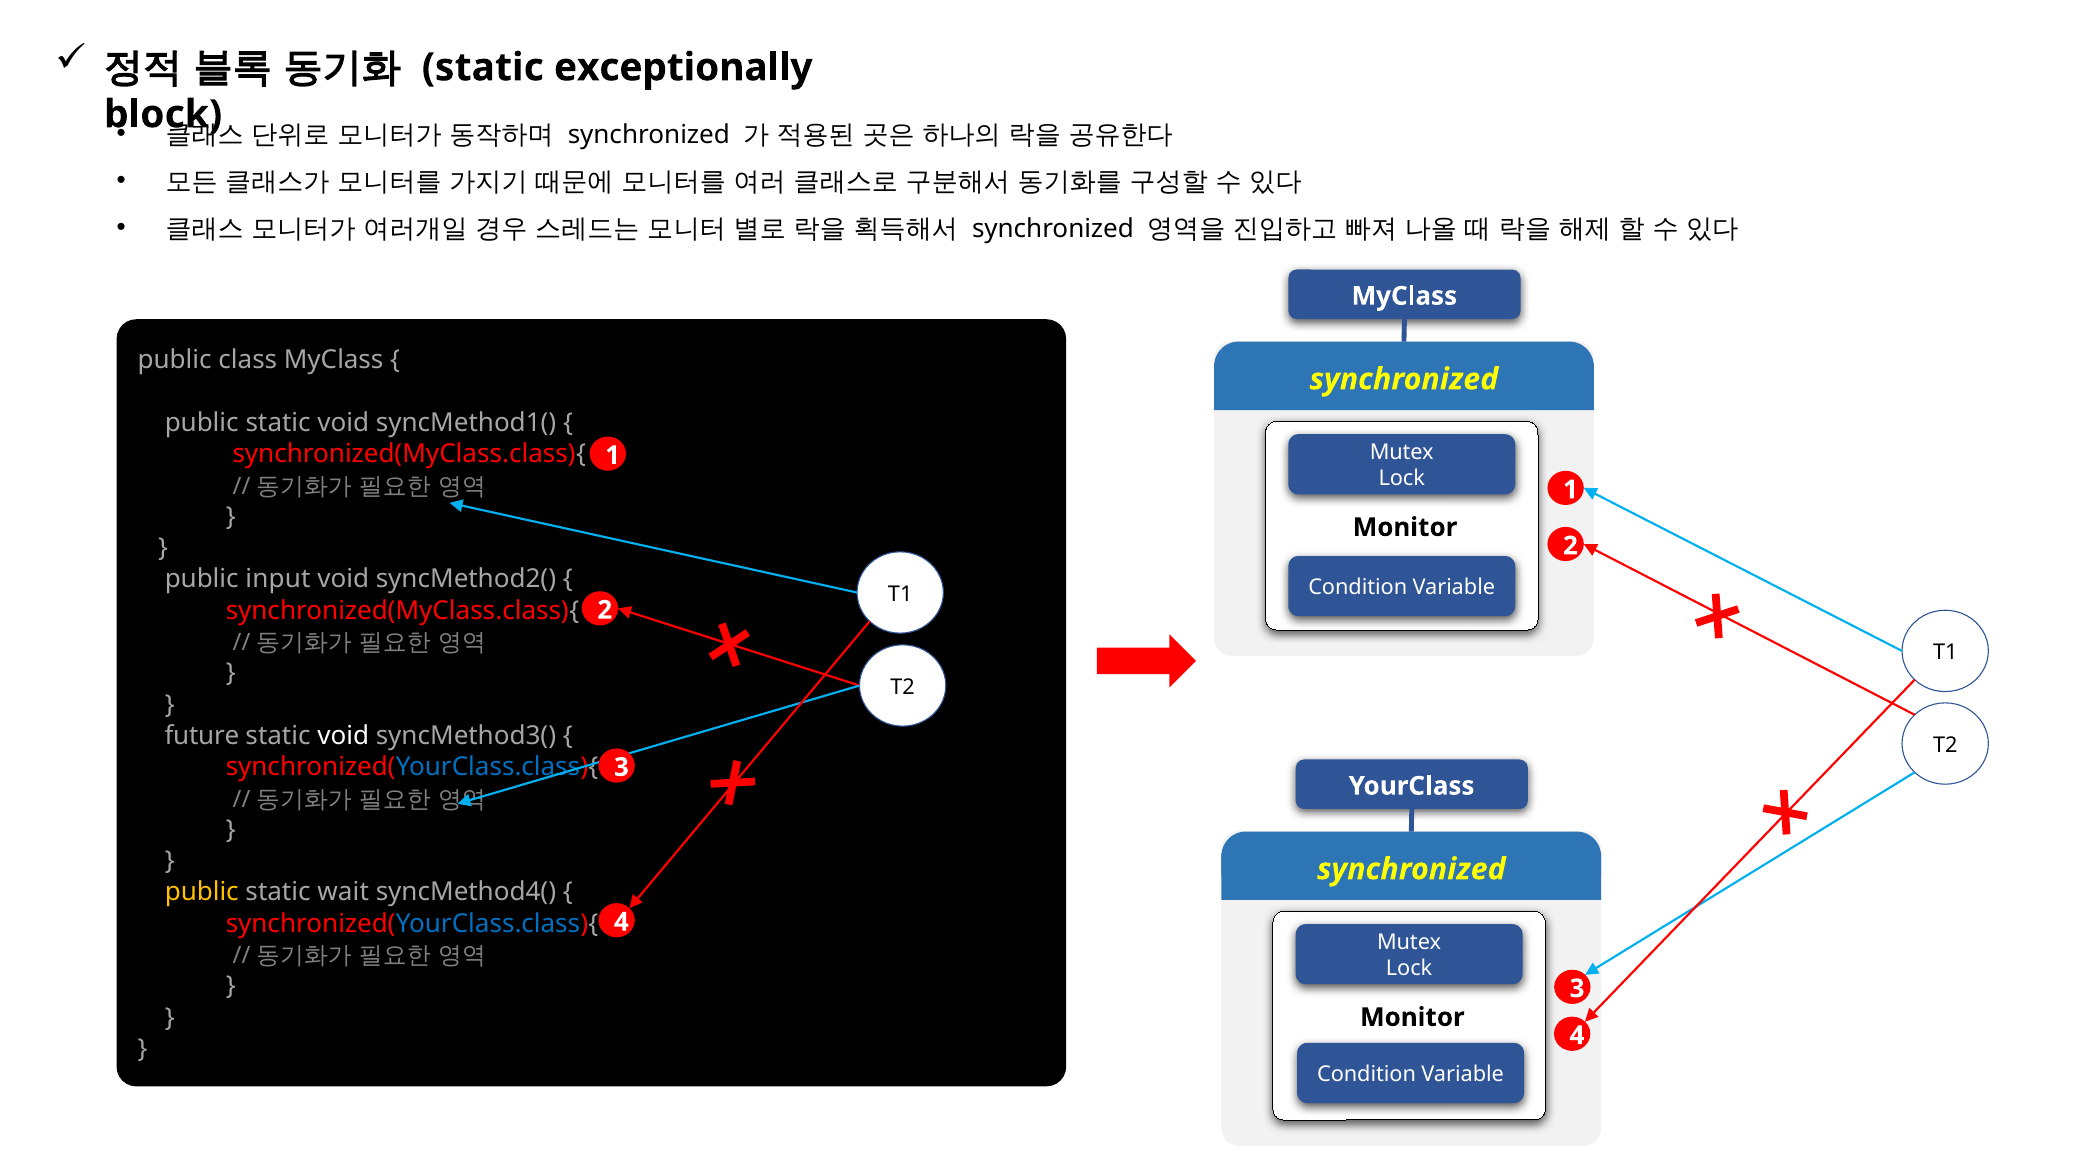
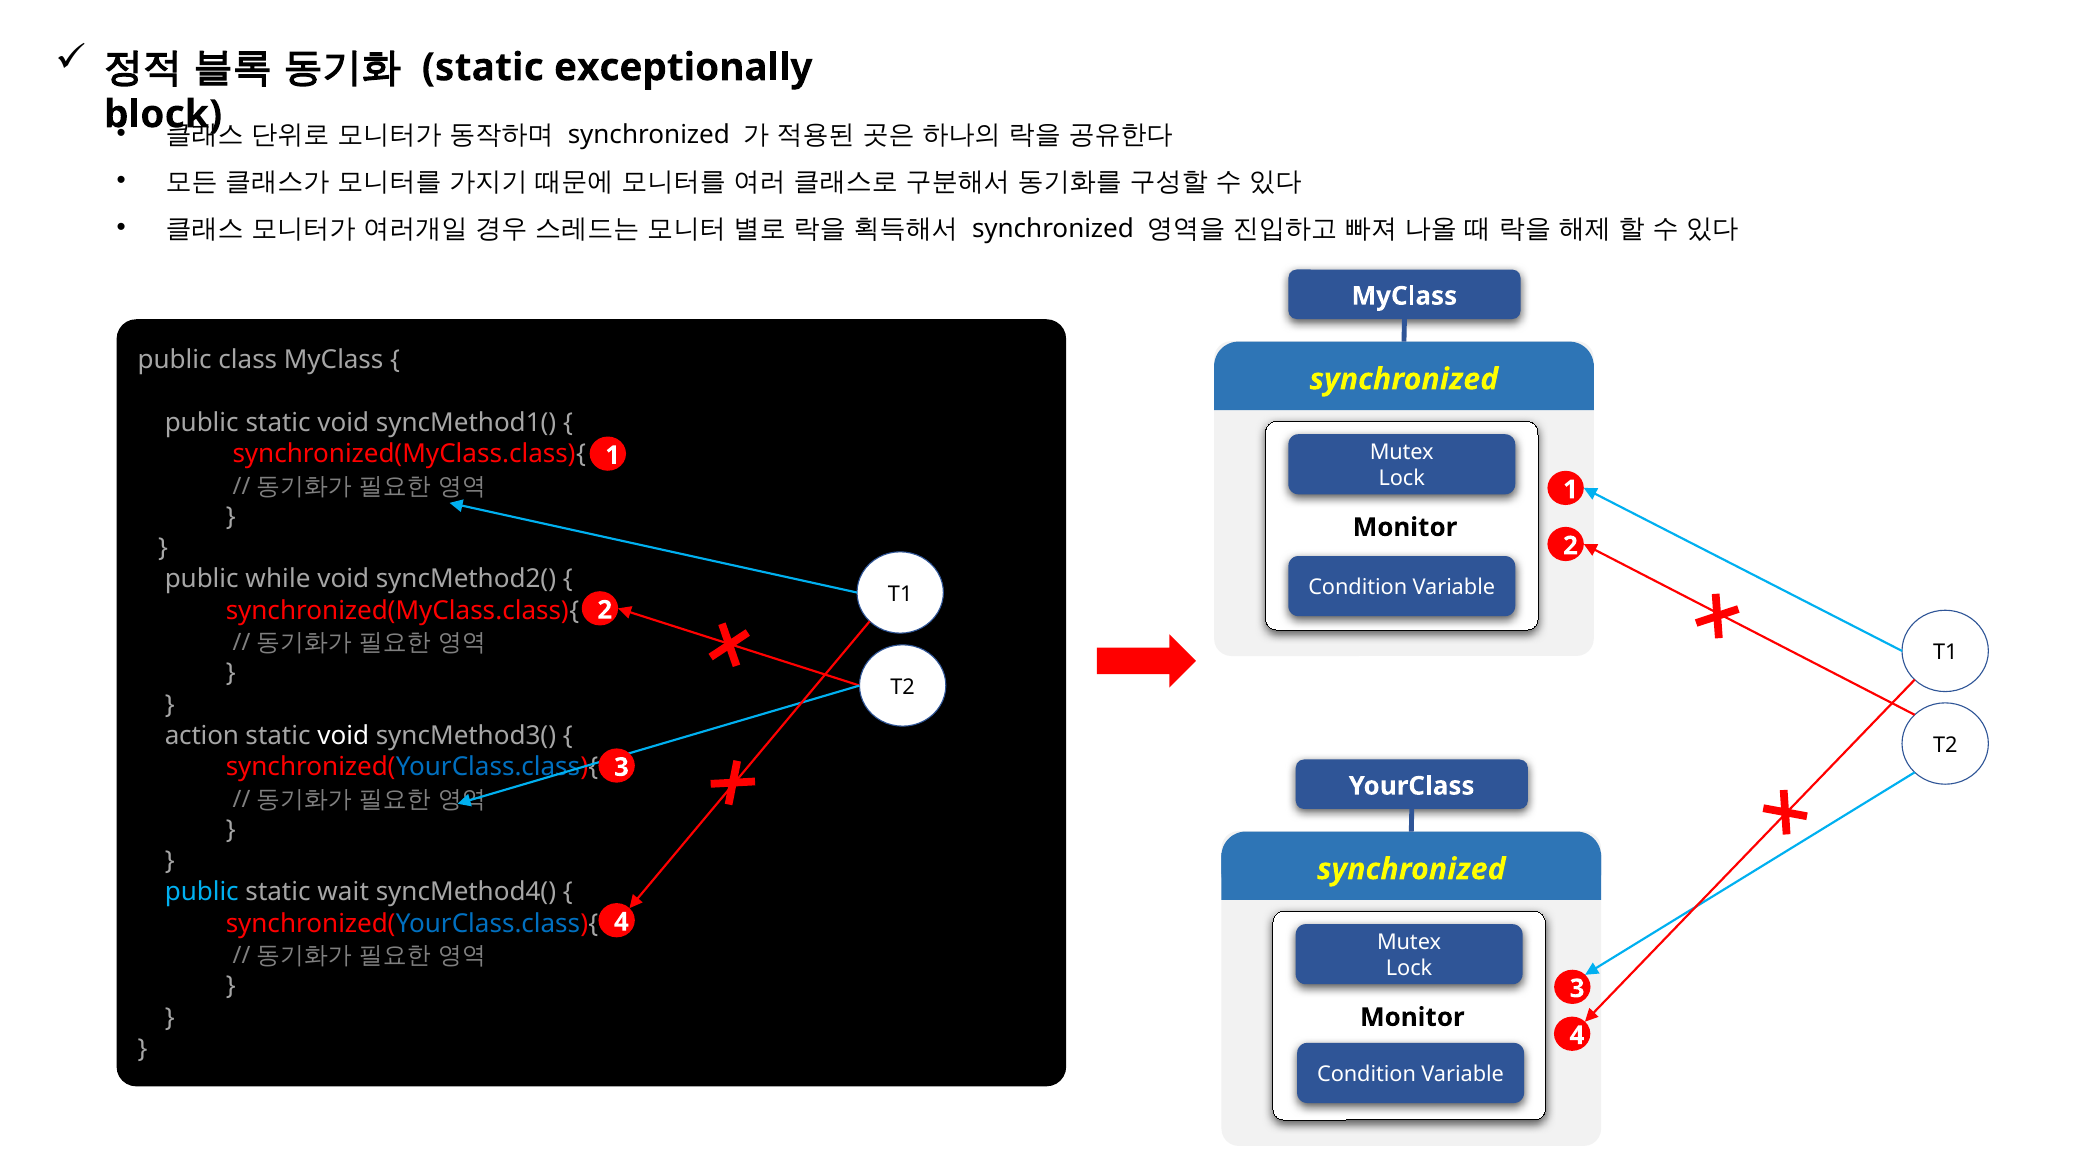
input: input -> while
future: future -> action
public at (202, 892) colour: yellow -> light blue
